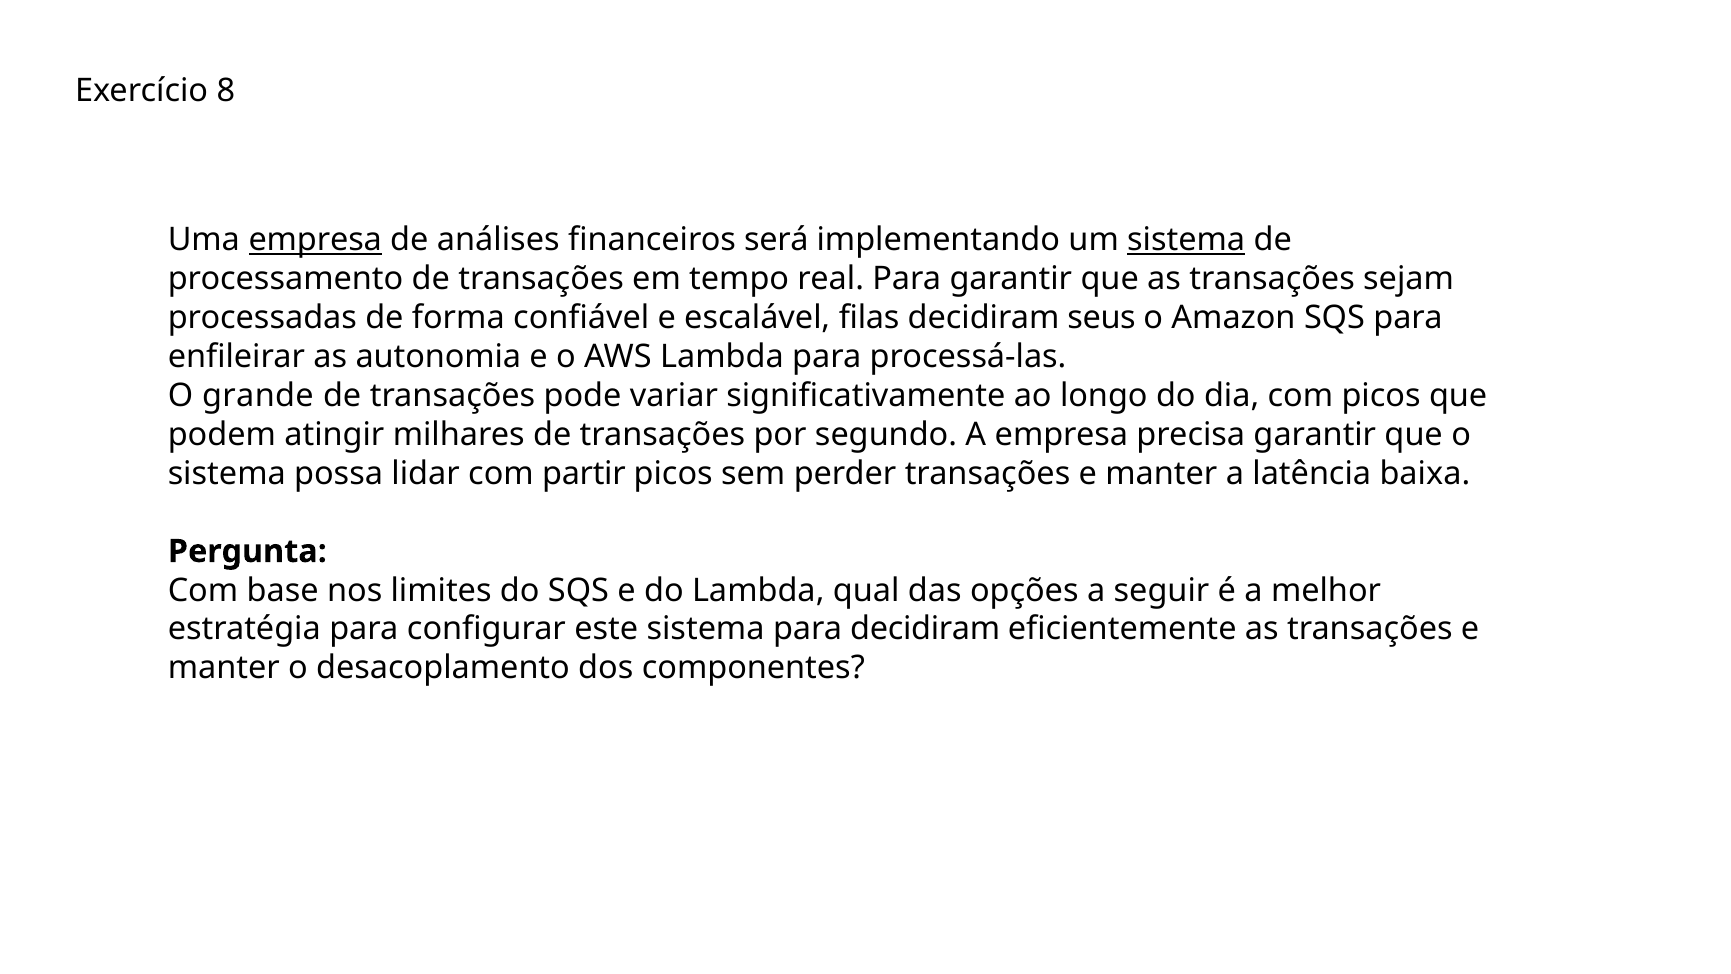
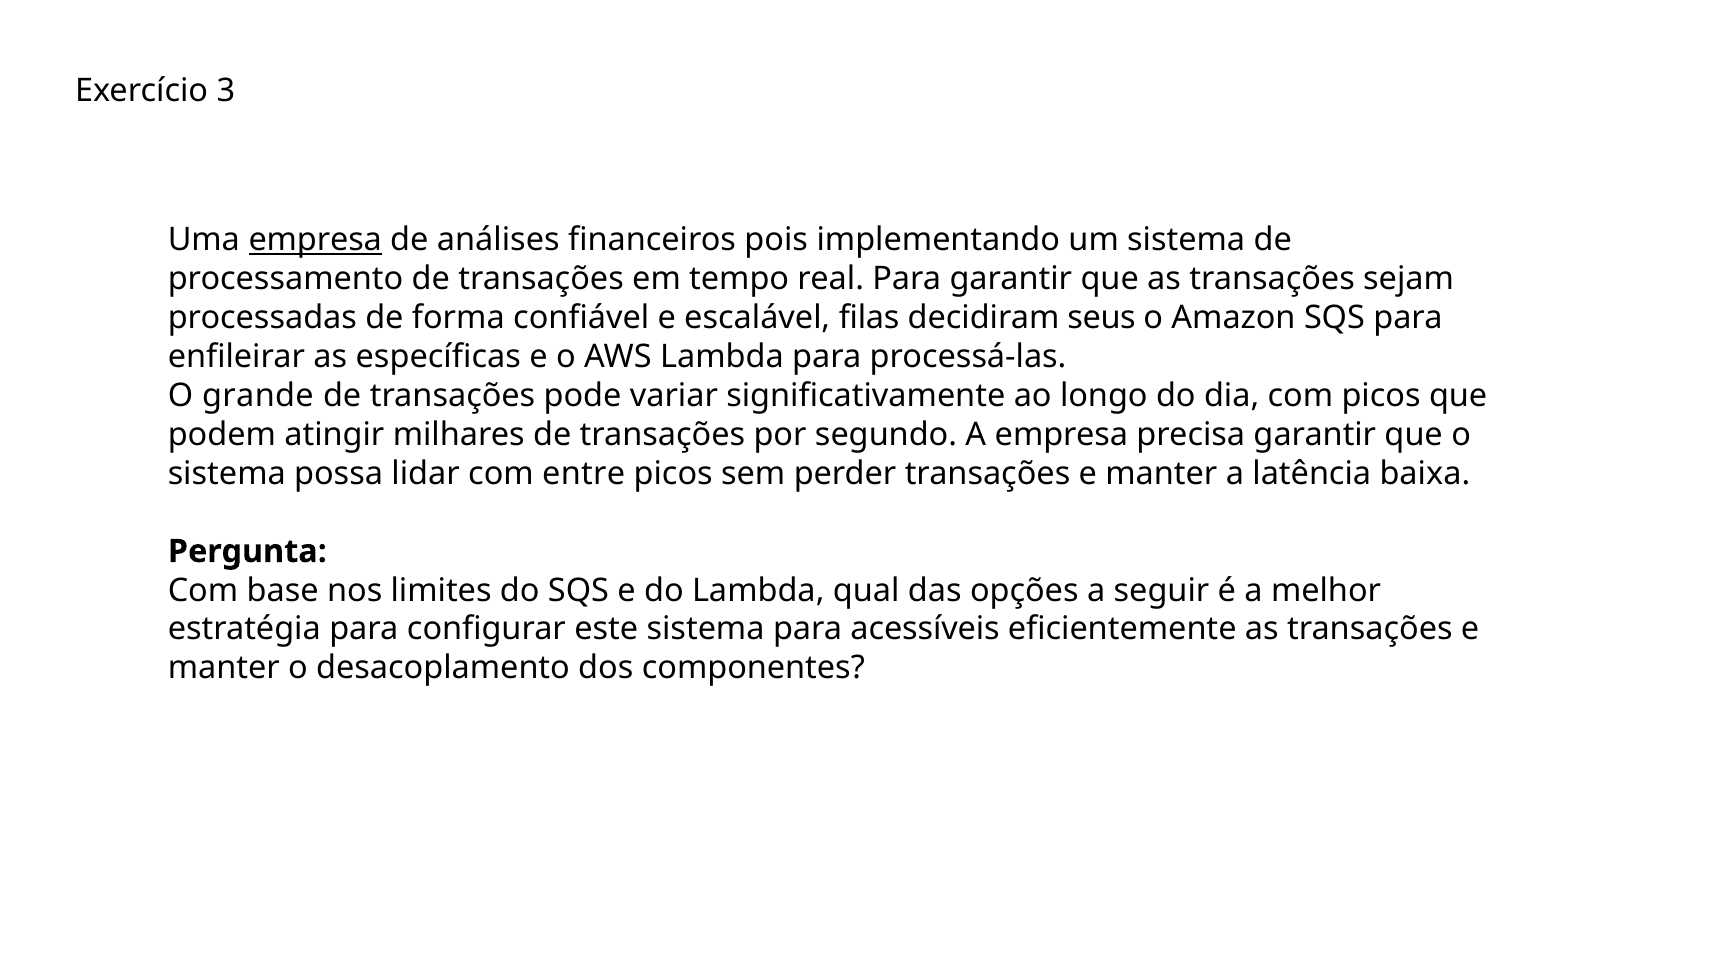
8: 8 -> 3
será: será -> pois
sistema at (1186, 240) underline: present -> none
autonomia: autonomia -> específicas
partir: partir -> entre
para decidiram: decidiram -> acessíveis
